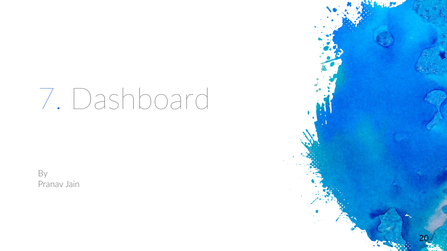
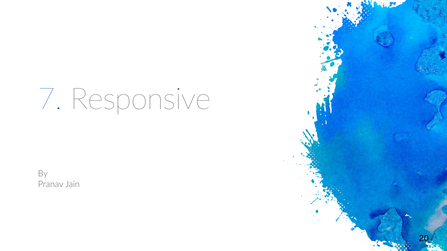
Dashboard: Dashboard -> Responsive
